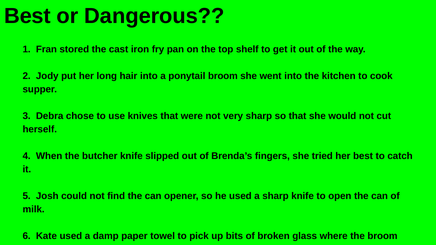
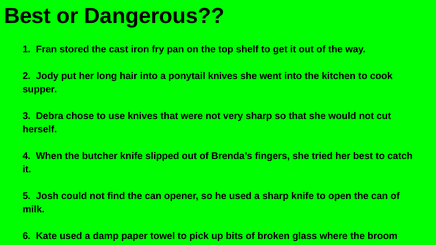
ponytail broom: broom -> knives
